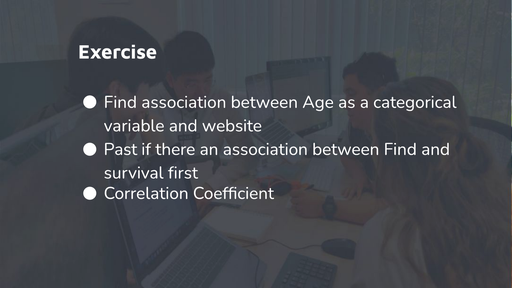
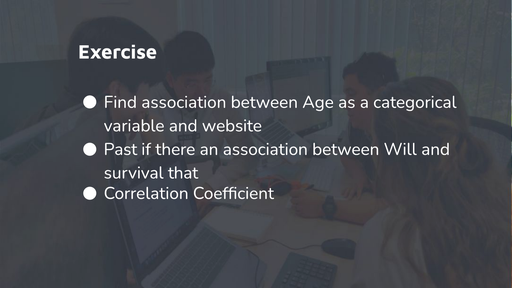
between Find: Find -> Will
first: first -> that
